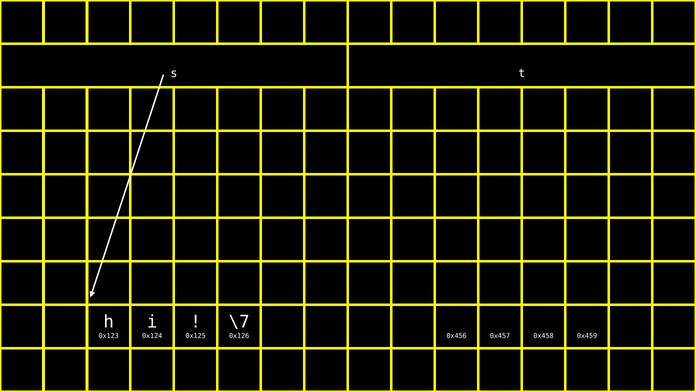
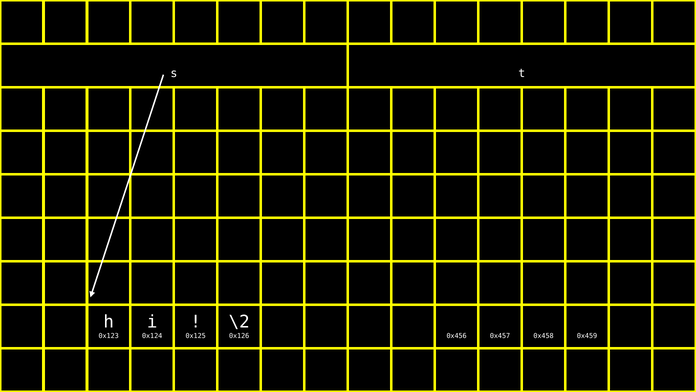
\7: \7 -> \2
